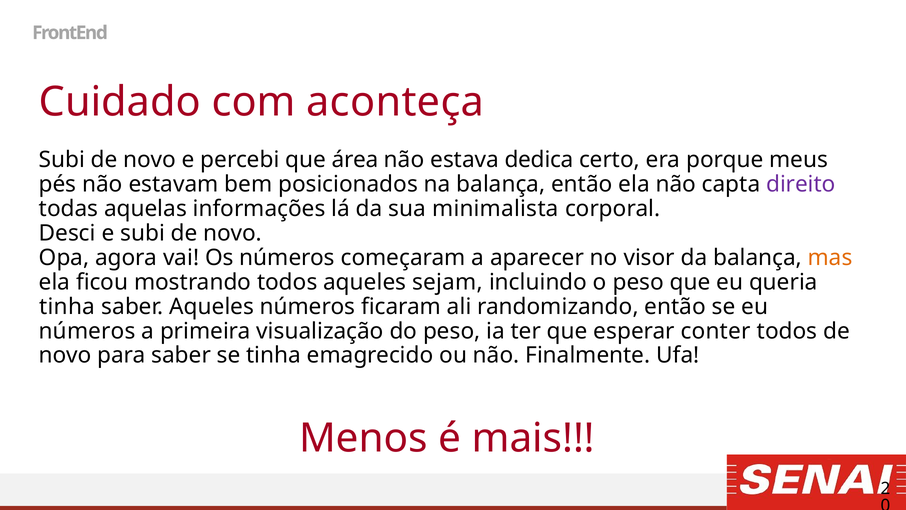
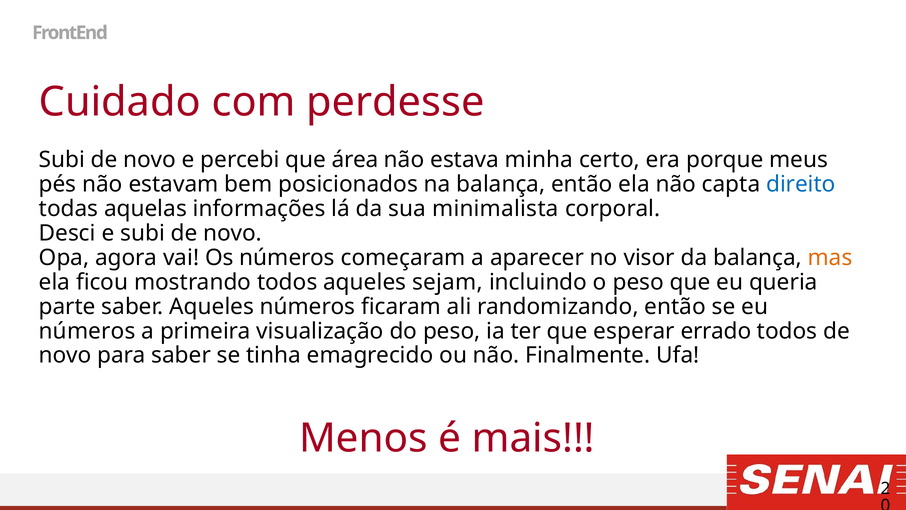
aconteça: aconteça -> perdesse
dedica: dedica -> minha
direito colour: purple -> blue
tinha at (67, 306): tinha -> parte
conter: conter -> errado
